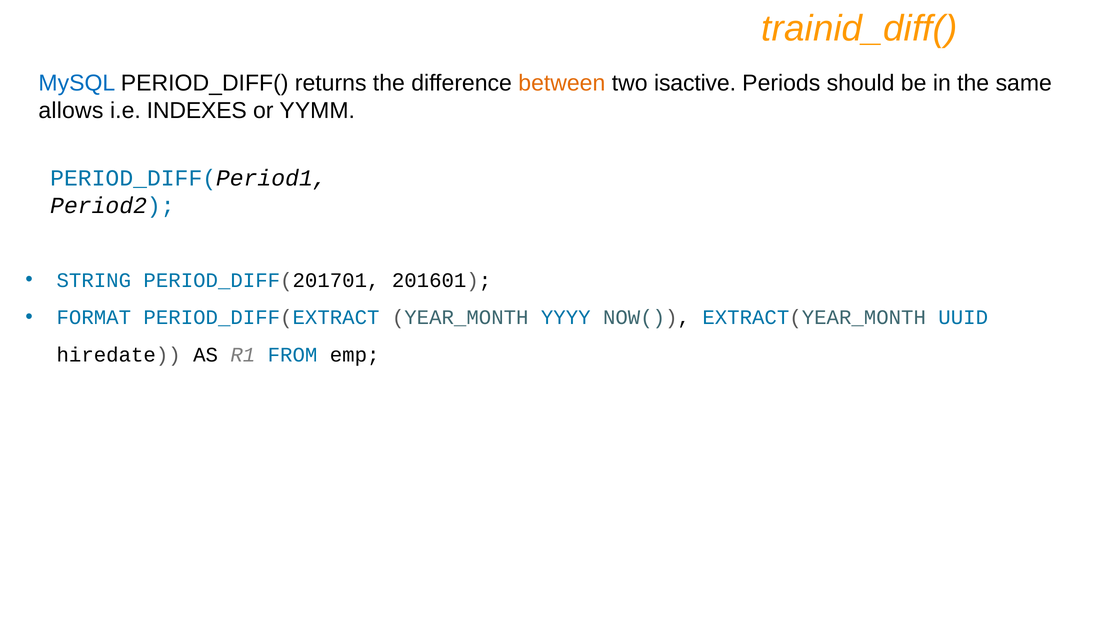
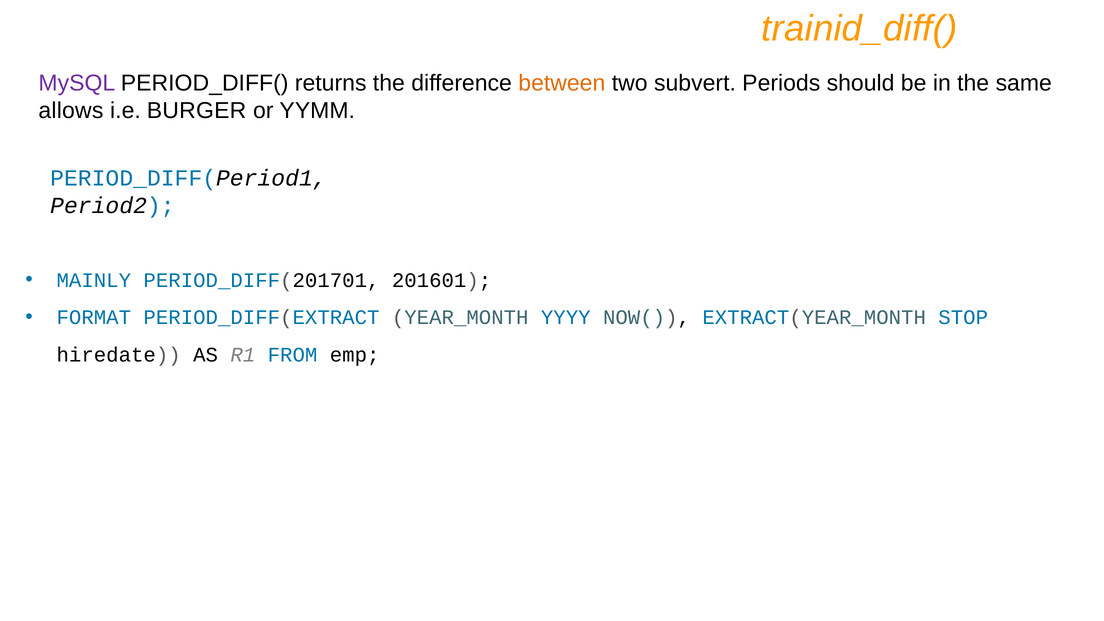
MySQL colour: blue -> purple
isactive: isactive -> subvert
INDEXES: INDEXES -> BURGER
STRING: STRING -> MAINLY
UUID: UUID -> STOP
